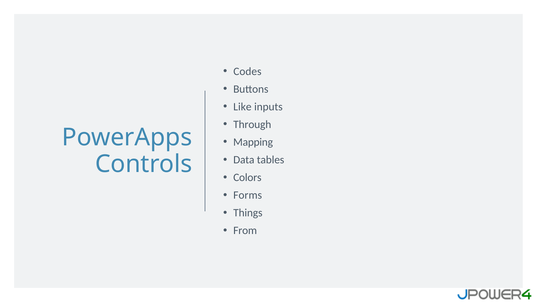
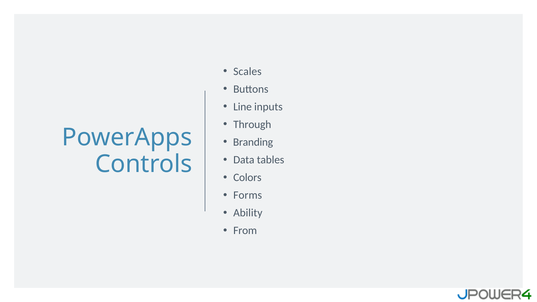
Codes: Codes -> Scales
Like: Like -> Line
Mapping: Mapping -> Branding
Things: Things -> Ability
